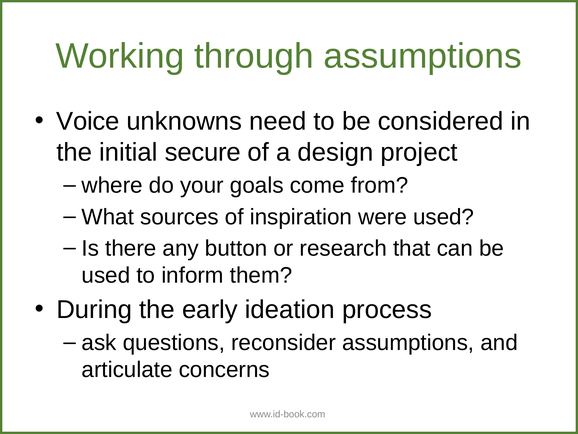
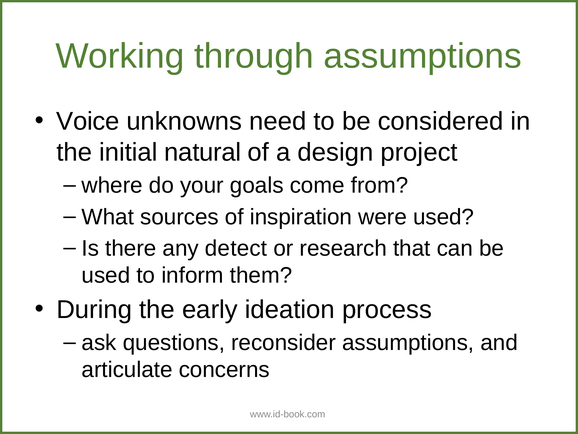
secure: secure -> natural
button: button -> detect
